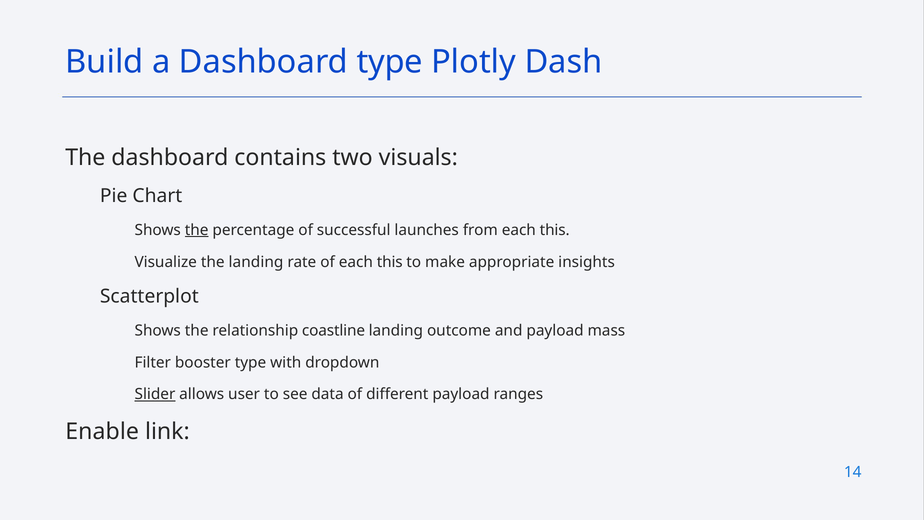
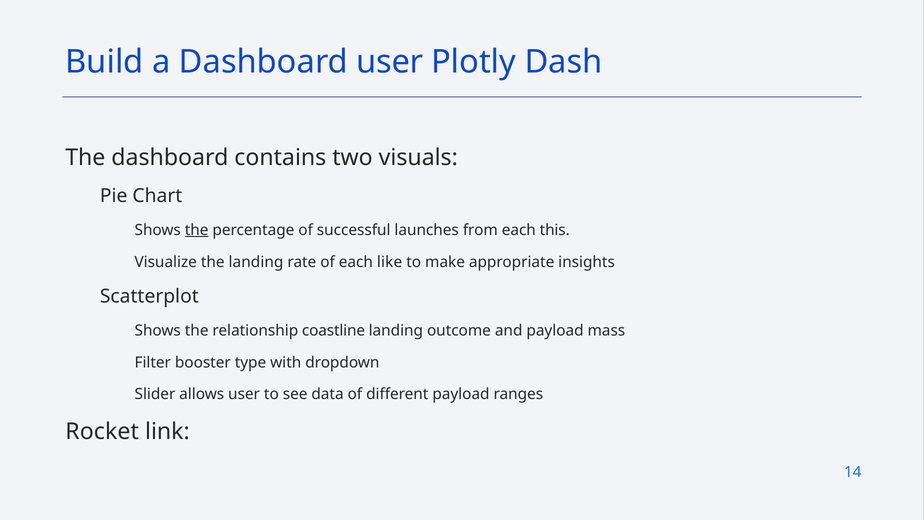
Dashboard type: type -> user
of each this: this -> like
Slider underline: present -> none
Enable: Enable -> Rocket
